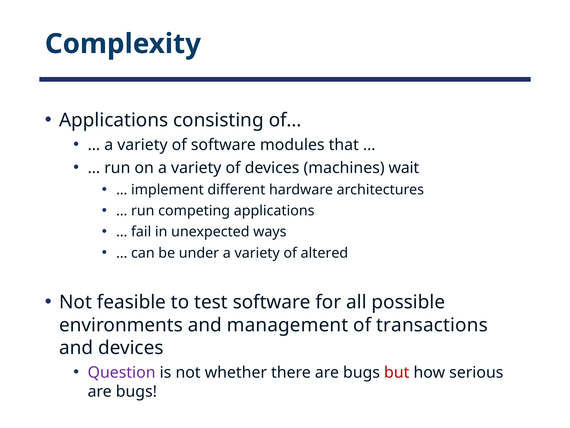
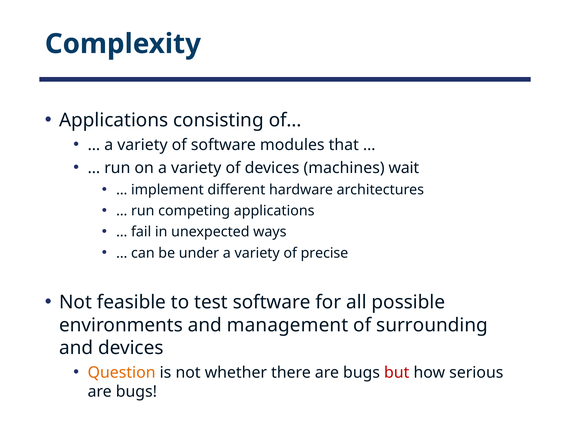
altered: altered -> precise
transactions: transactions -> surrounding
Question colour: purple -> orange
